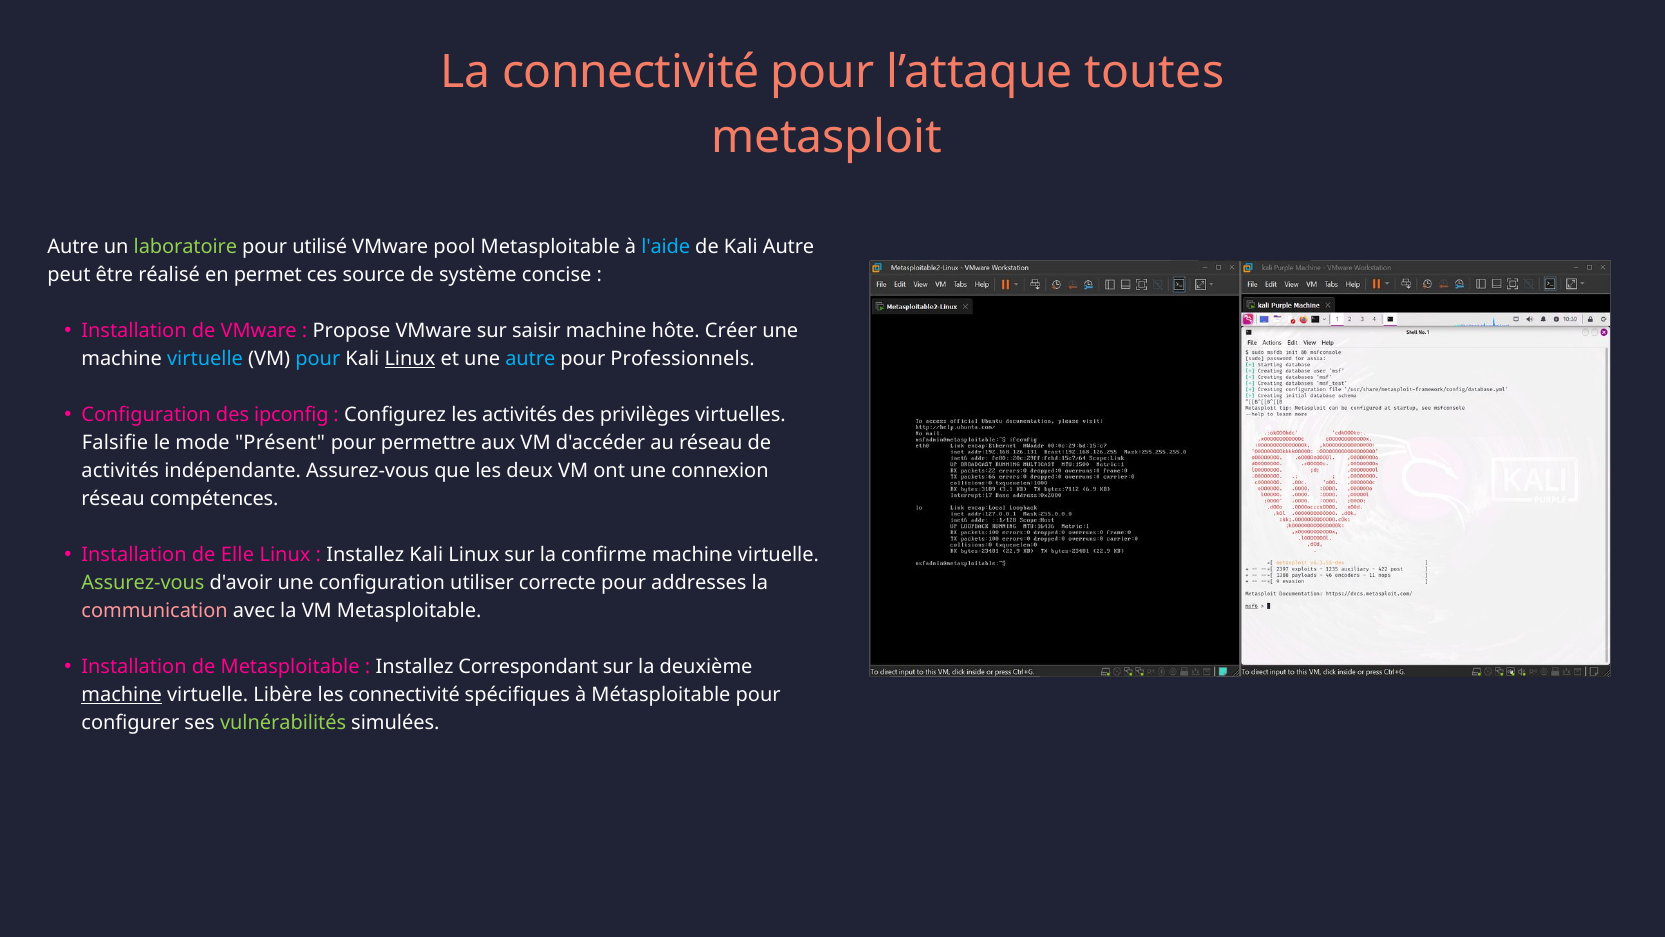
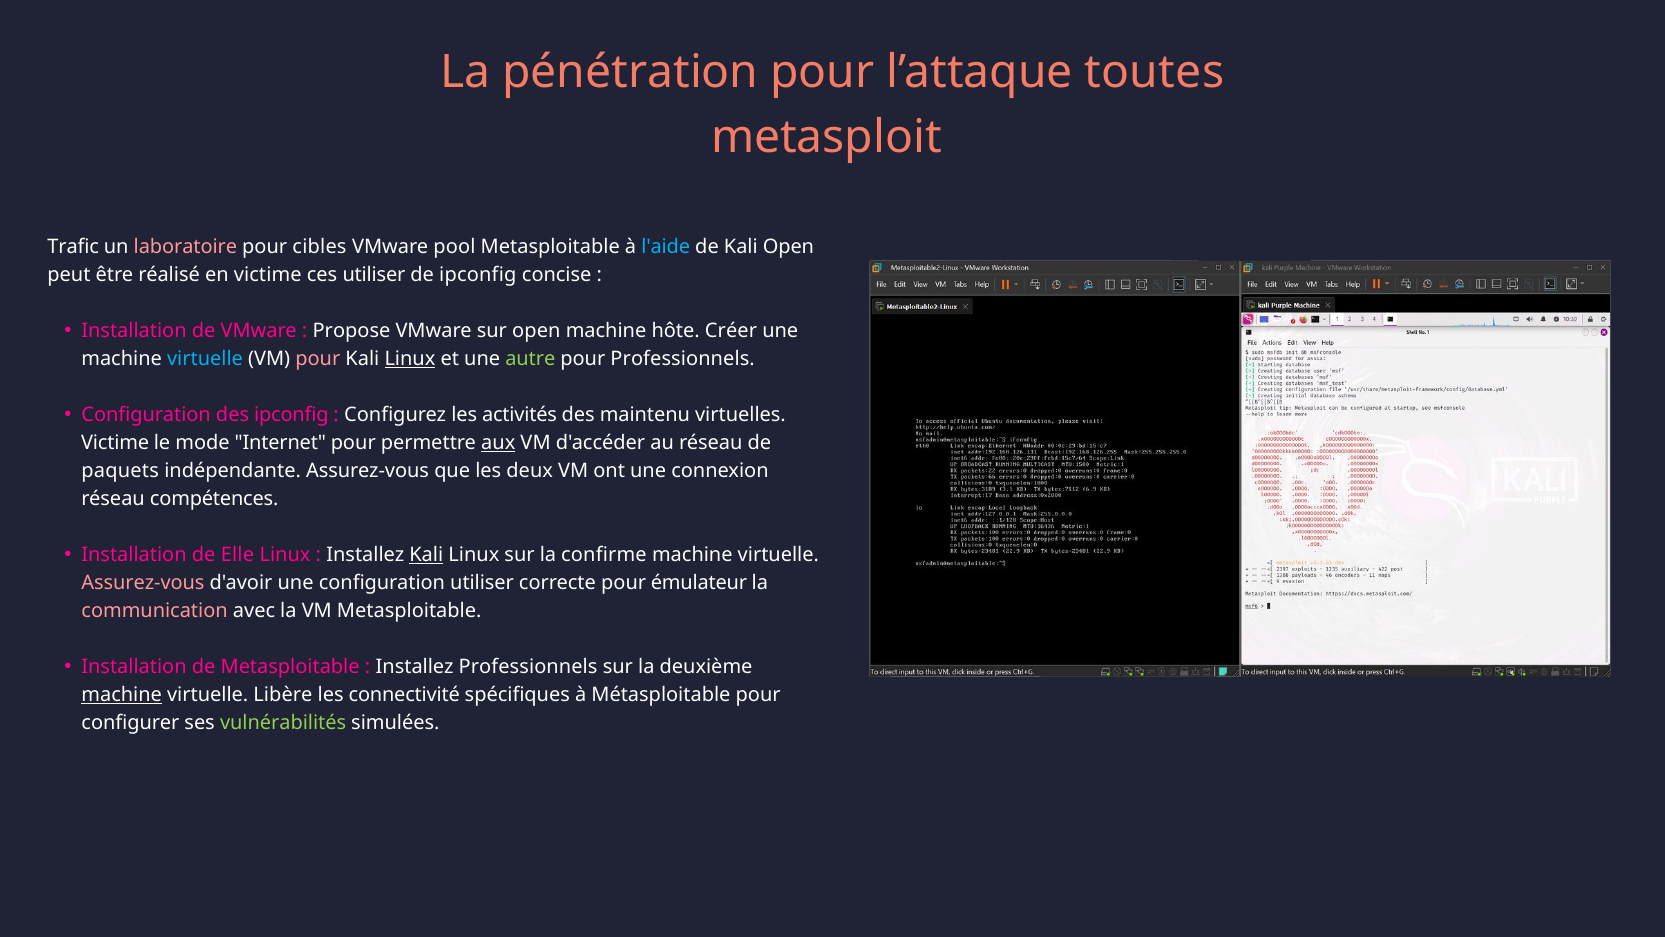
La connectivité: connectivité -> pénétration
Autre at (73, 247): Autre -> Trafic
laboratoire colour: light green -> pink
utilisé: utilisé -> cibles
Kali Autre: Autre -> Open
en permet: permet -> victime
ces source: source -> utiliser
de système: système -> ipconfig
sur saisir: saisir -> open
pour at (318, 359) colour: light blue -> pink
autre at (530, 359) colour: light blue -> light green
privilèges: privilèges -> maintenu
Falsifie at (115, 443): Falsifie -> Victime
Présent: Présent -> Internet
aux underline: none -> present
activités at (120, 471): activités -> paquets
Kali at (426, 555) underline: none -> present
Assurez-vous at (143, 583) colour: light green -> pink
addresses: addresses -> émulateur
Installez Correspondant: Correspondant -> Professionnels
